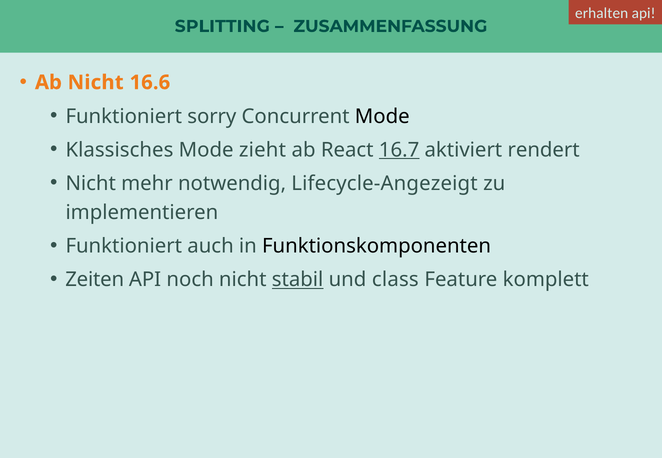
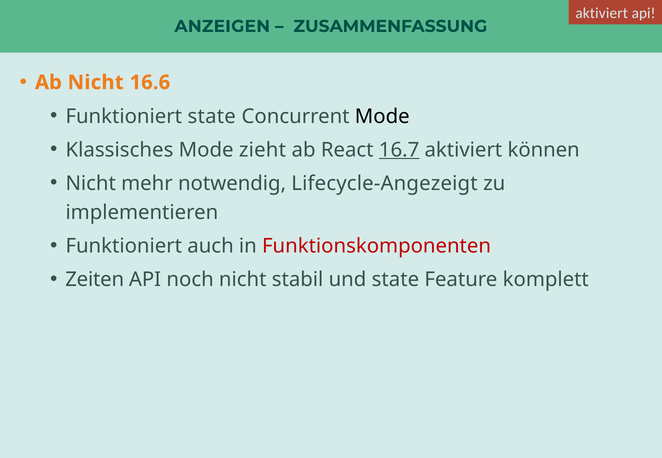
erhalten at (602, 13): erhalten -> aktiviert
SPLITTING: SPLITTING -> ANZEIGEN
Funktioniert sorry: sorry -> state
rendert: rendert -> können
Funktionskomponenten colour: black -> red
stabil underline: present -> none
und class: class -> state
